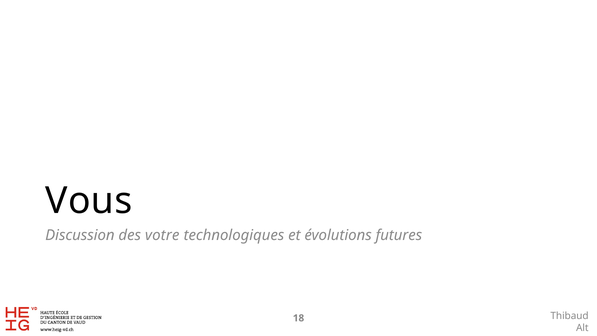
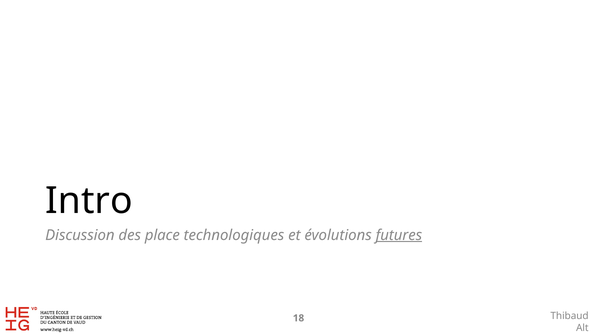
Vous: Vous -> Intro
votre: votre -> place
futures underline: none -> present
